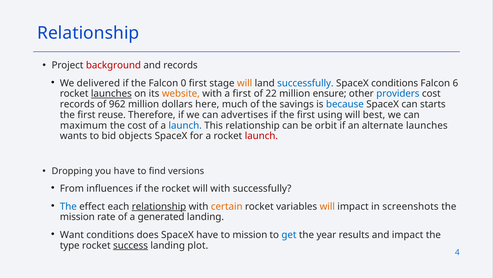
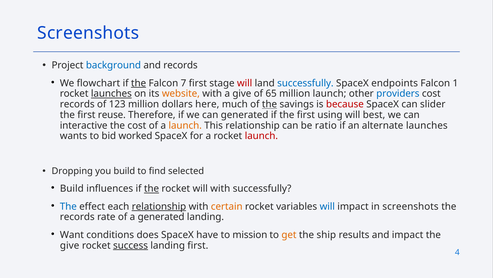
Relationship at (88, 33): Relationship -> Screenshots
background colour: red -> blue
delivered: delivered -> flowchart
the at (139, 83) underline: none -> present
0: 0 -> 7
will at (245, 83) colour: orange -> red
SpaceX conditions: conditions -> endpoints
6: 6 -> 1
a first: first -> give
22: 22 -> 65
million ensure: ensure -> launch
962: 962 -> 123
the at (270, 104) underline: none -> present
because colour: blue -> red
starts: starts -> slider
can advertises: advertises -> generated
maximum: maximum -> interactive
launch at (185, 125) colour: blue -> orange
orbit: orbit -> ratio
objects: objects -> worked
you have: have -> build
versions: versions -> selected
From at (72, 188): From -> Build
the at (152, 188) underline: none -> present
will at (327, 206) colour: orange -> blue
mission at (77, 217): mission -> records
get colour: blue -> orange
year: year -> ship
type at (70, 245): type -> give
landing plot: plot -> first
